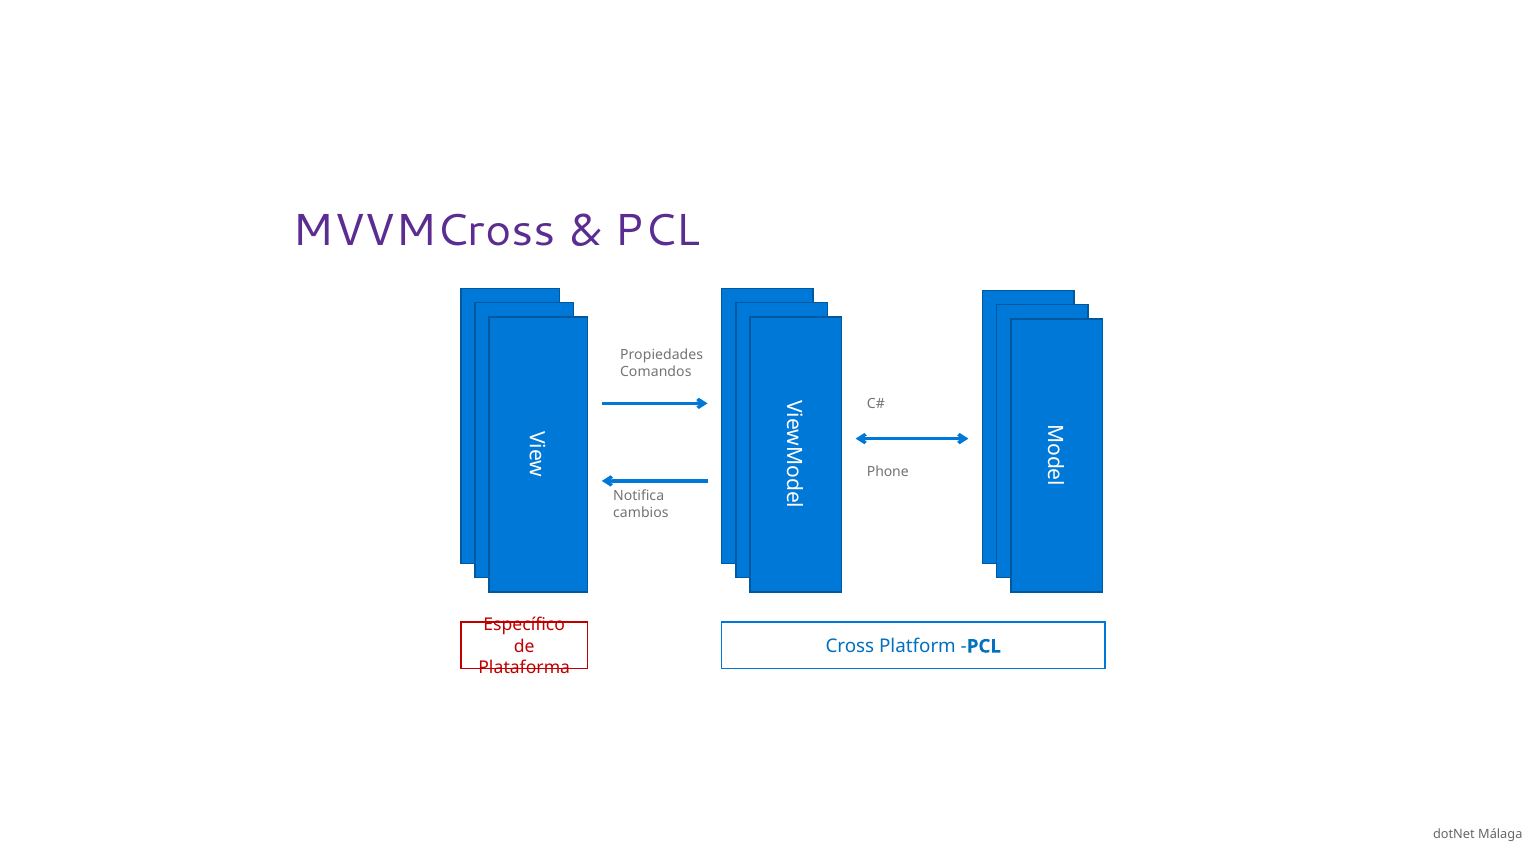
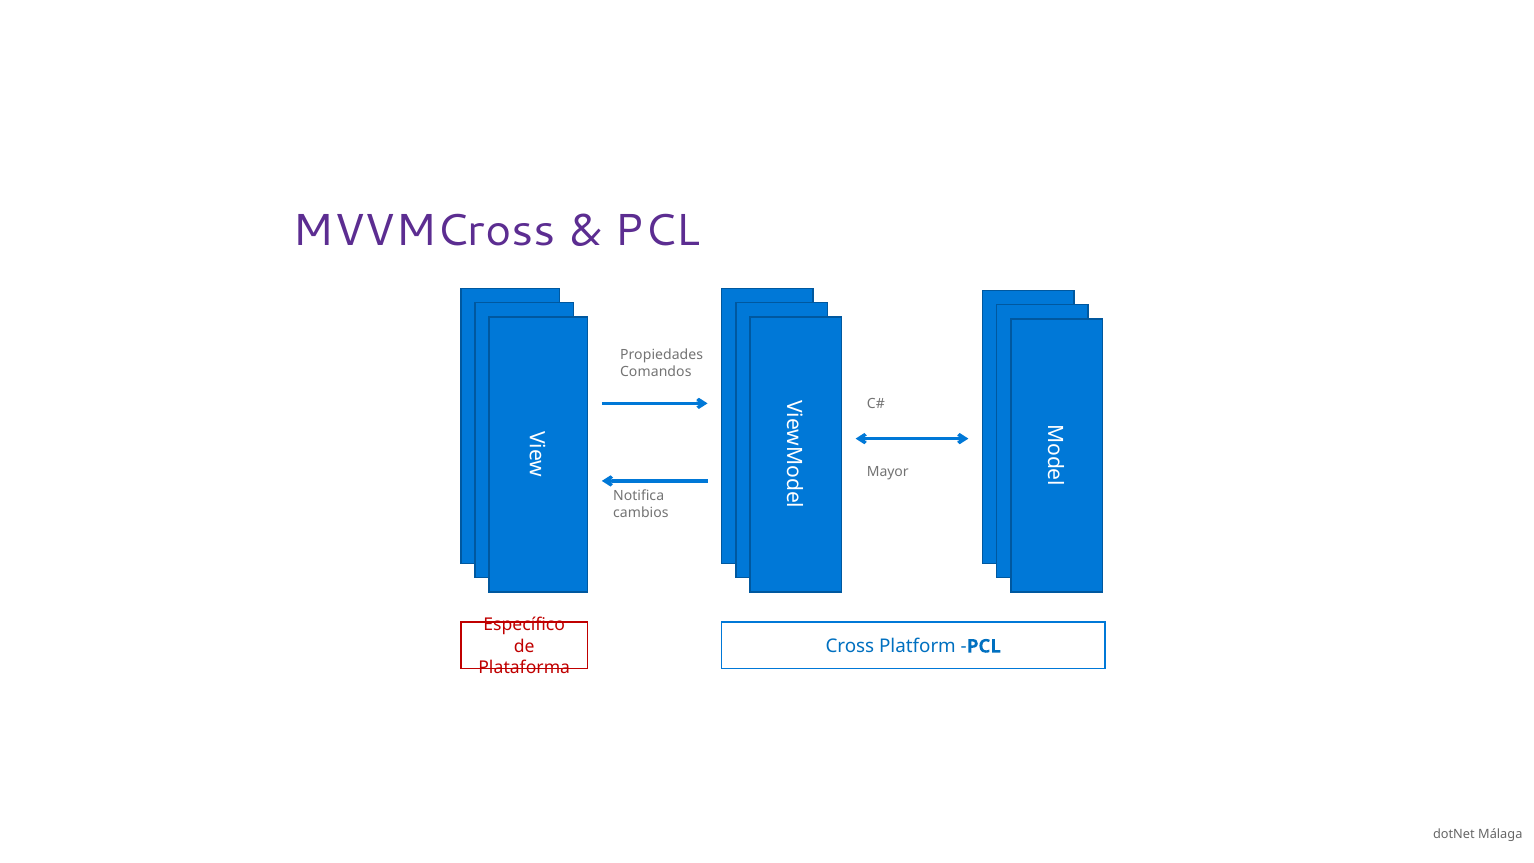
Phone: Phone -> Mayor
